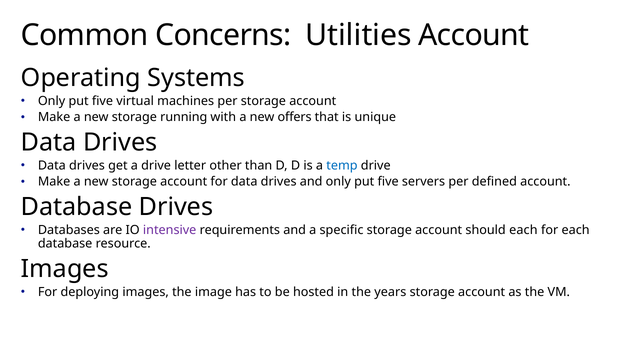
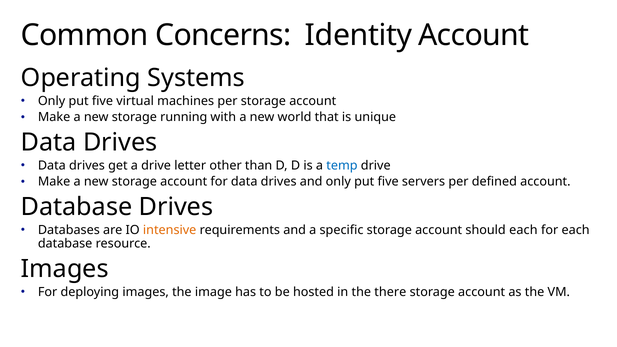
Utilities: Utilities -> Identity
offers: offers -> world
intensive colour: purple -> orange
years: years -> there
